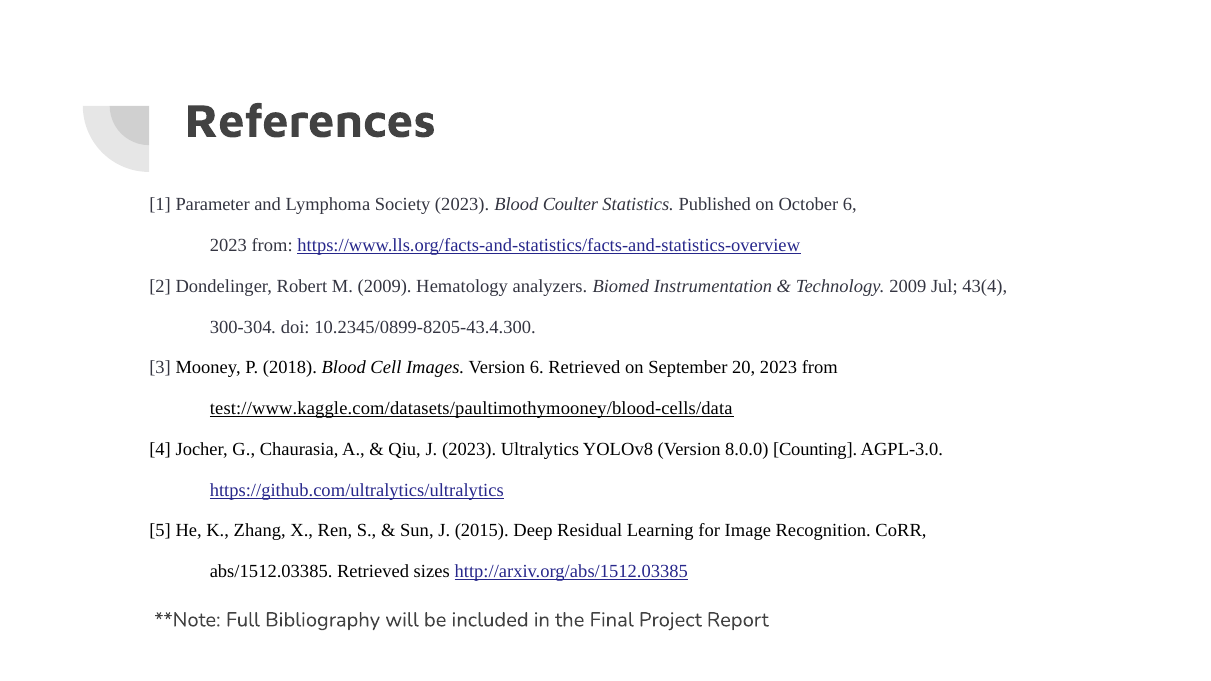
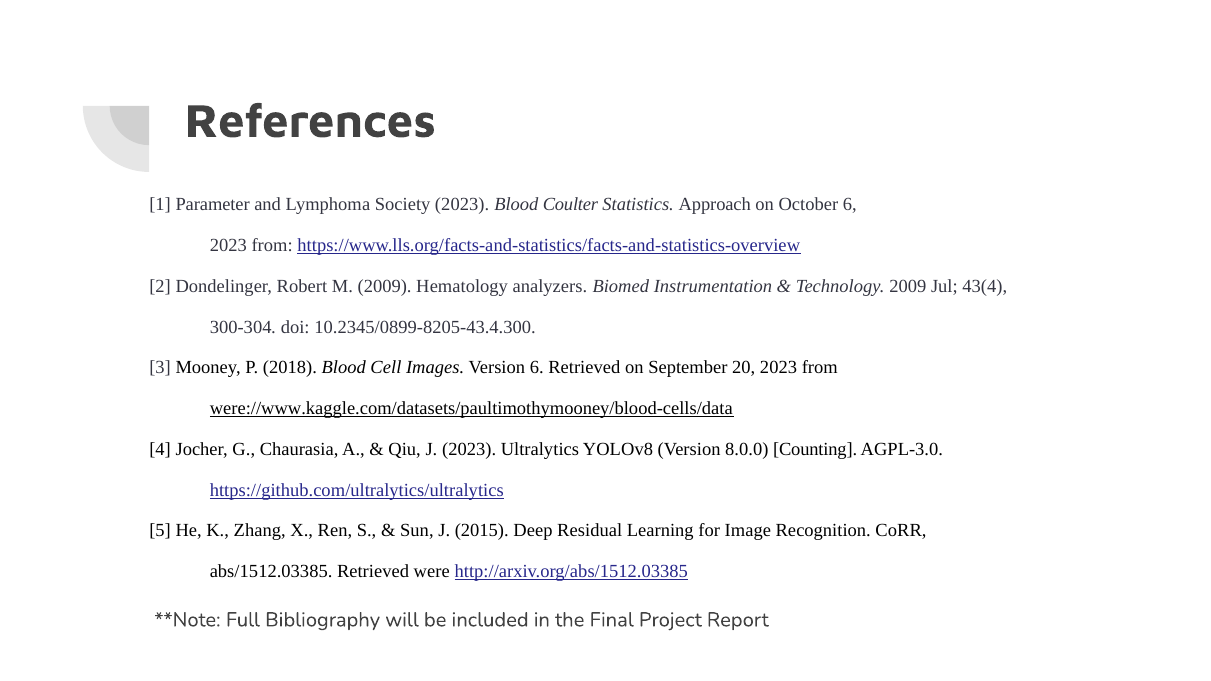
Published: Published -> Approach
test://www.kaggle.com/datasets/paultimothymooney/blood-cells/data: test://www.kaggle.com/datasets/paultimothymooney/blood-cells/data -> were://www.kaggle.com/datasets/paultimothymooney/blood-cells/data
sizes: sizes -> were
